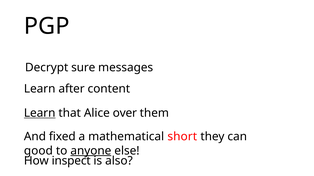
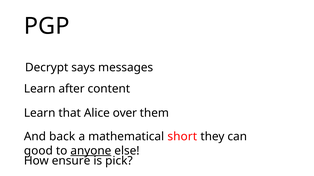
sure: sure -> says
Learn at (40, 113) underline: present -> none
fixed: fixed -> back
inspect: inspect -> ensure
also: also -> pick
